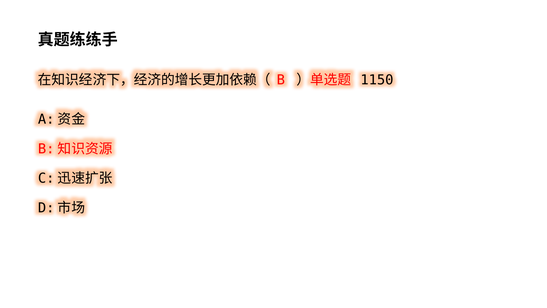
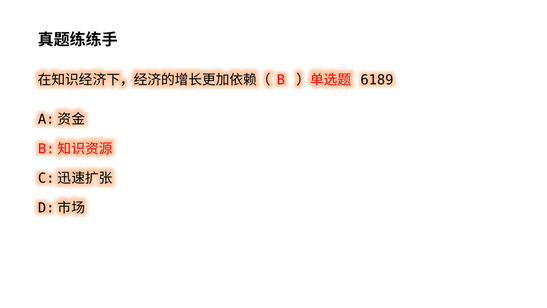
1150: 1150 -> 6189
